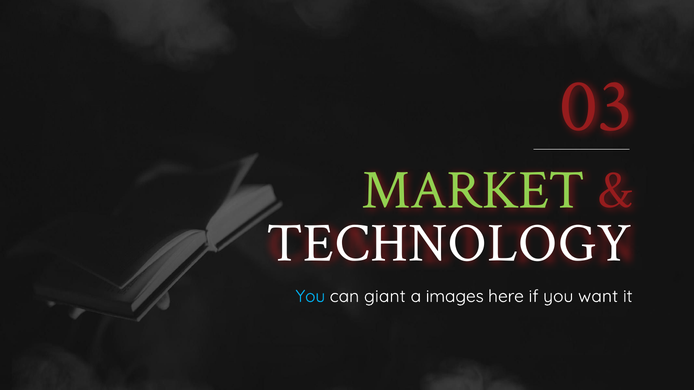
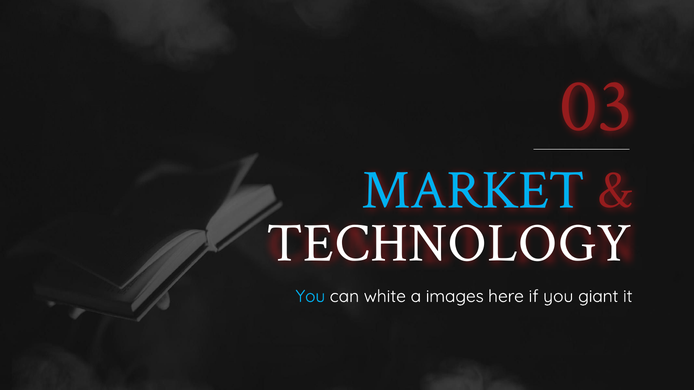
MARKET colour: light green -> light blue
giant: giant -> white
want: want -> giant
